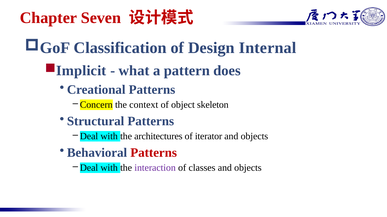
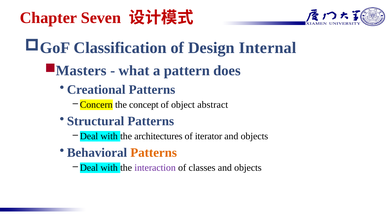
Implicit: Implicit -> Masters
context: context -> concept
skeleton: skeleton -> abstract
Patterns at (154, 153) colour: red -> orange
